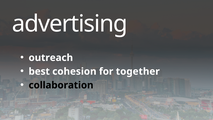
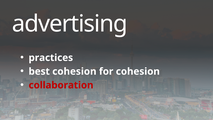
outreach: outreach -> practices
for together: together -> cohesion
collaboration colour: black -> red
